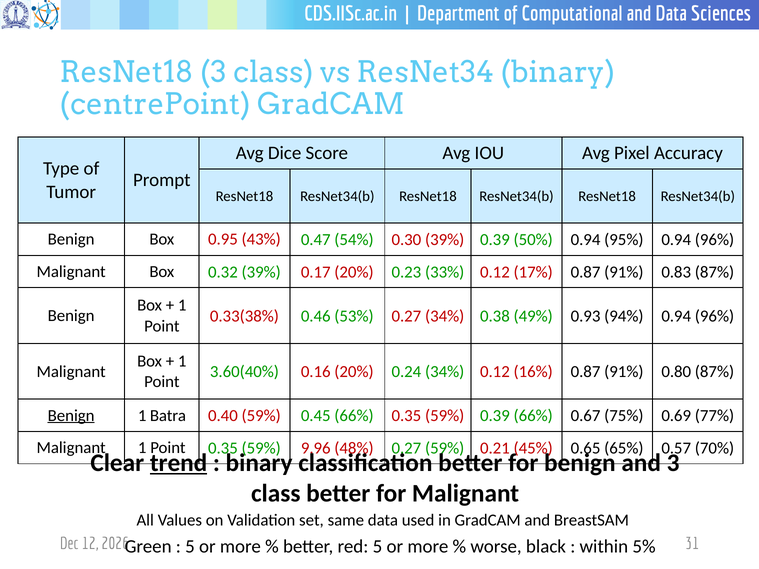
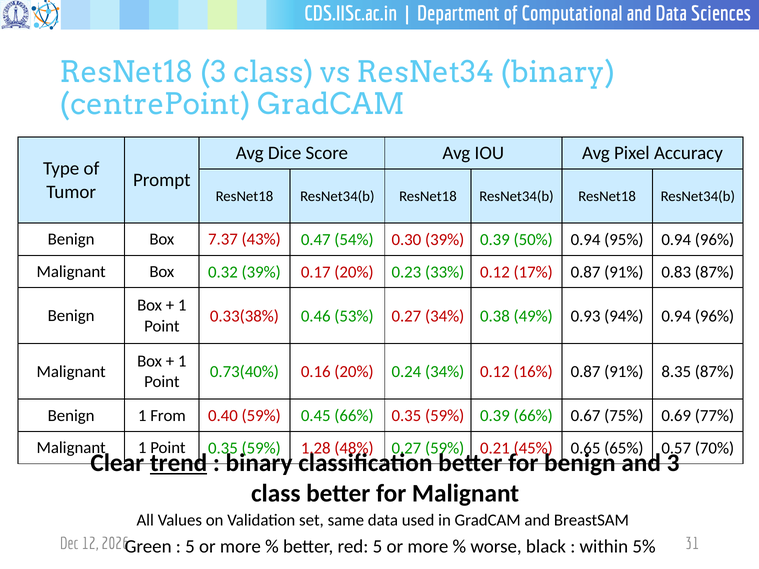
0.95: 0.95 -> 7.37
3.60(40%: 3.60(40% -> 0.73(40%
0.80: 0.80 -> 8.35
Benign at (71, 416) underline: present -> none
Batra: Batra -> From
9.96: 9.96 -> 1.28
